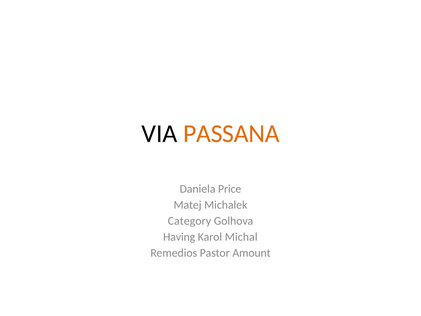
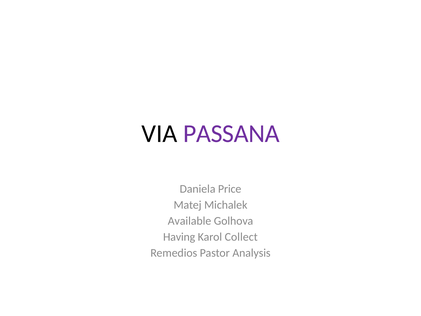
PASSANA colour: orange -> purple
Category: Category -> Available
Michal: Michal -> Collect
Amount: Amount -> Analysis
